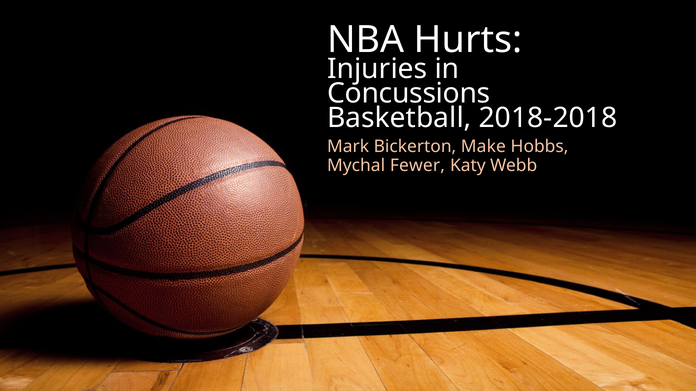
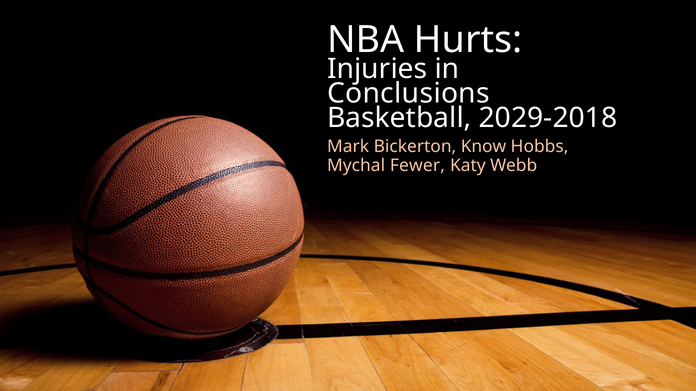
Concussions: Concussions -> Conclusions
2018-2018: 2018-2018 -> 2029-2018
Make: Make -> Know
